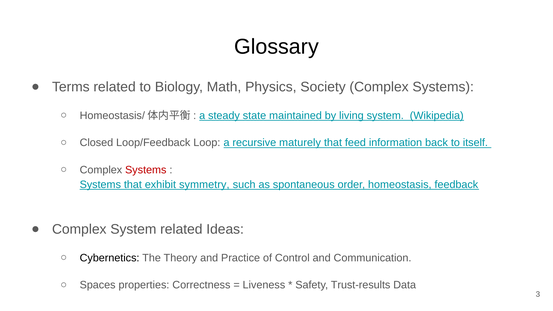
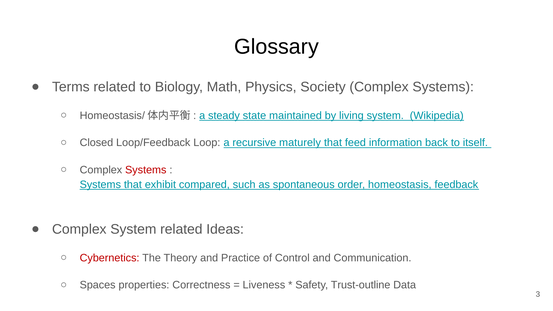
symmetry: symmetry -> compared
Cybernetics colour: black -> red
Trust-results: Trust-results -> Trust-outline
